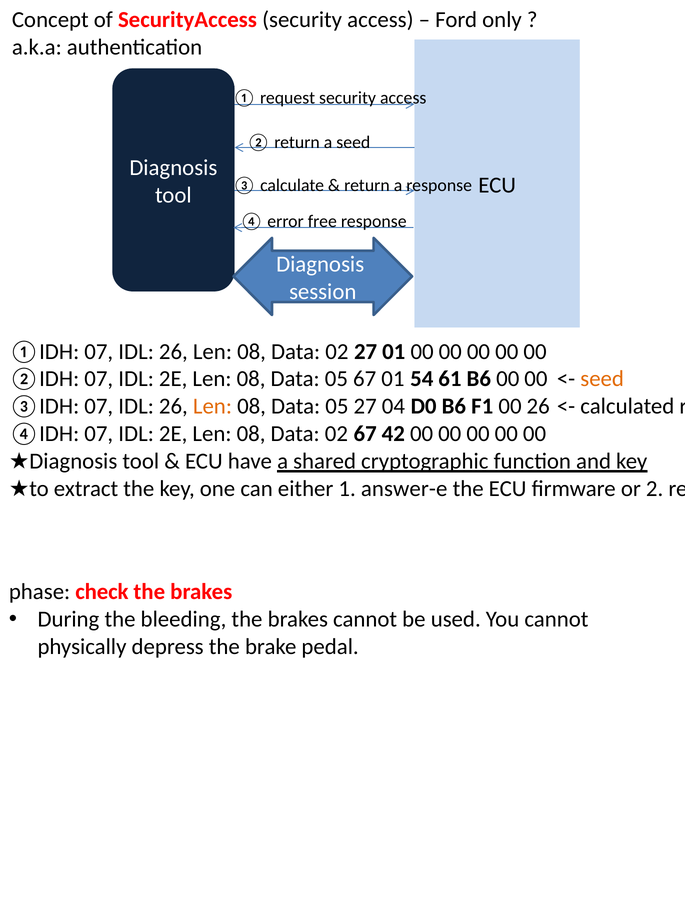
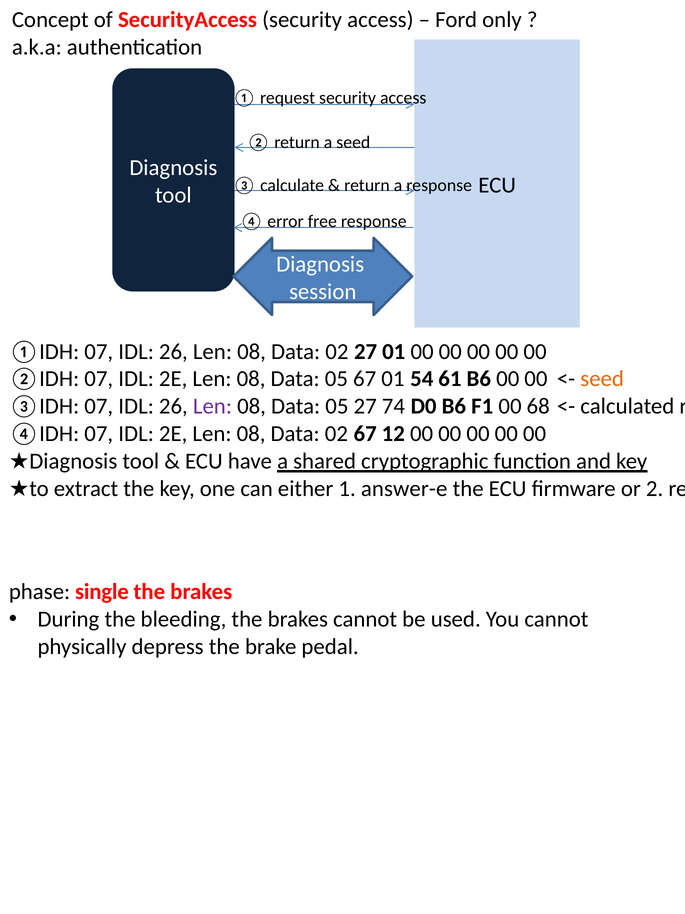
Len at (212, 406) colour: orange -> purple
04: 04 -> 74
00 26: 26 -> 68
42: 42 -> 12
check: check -> single
